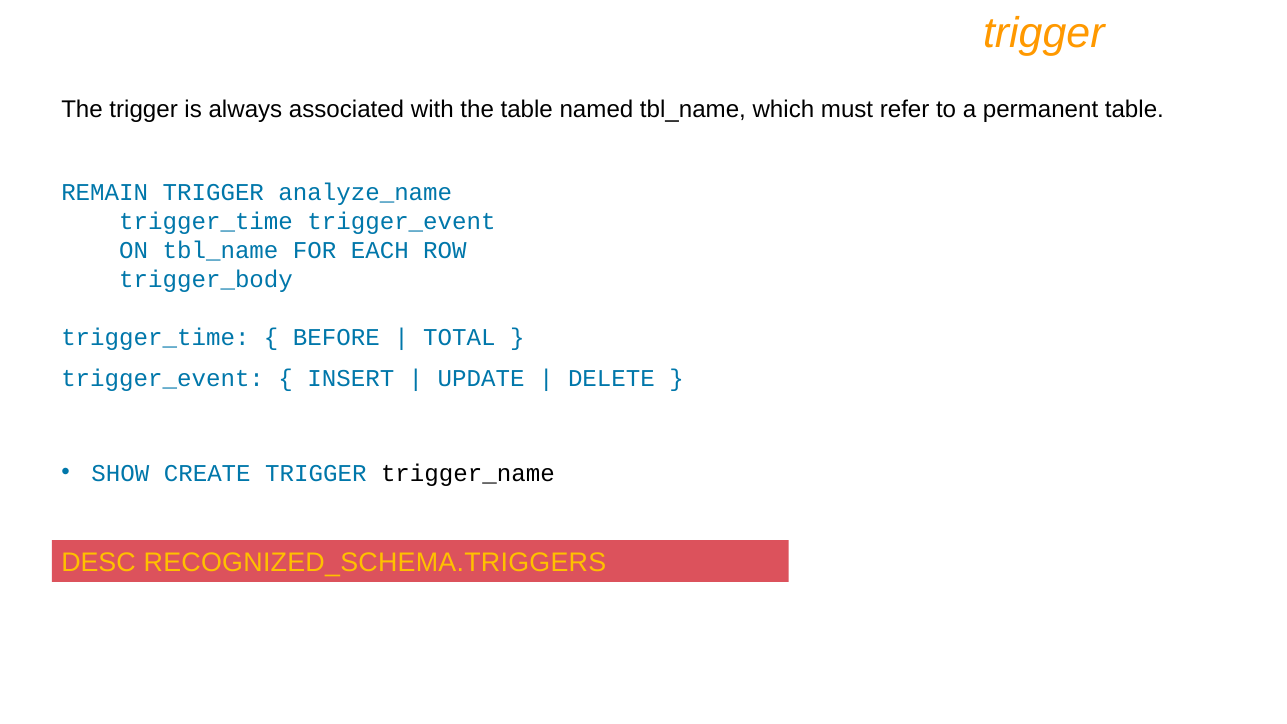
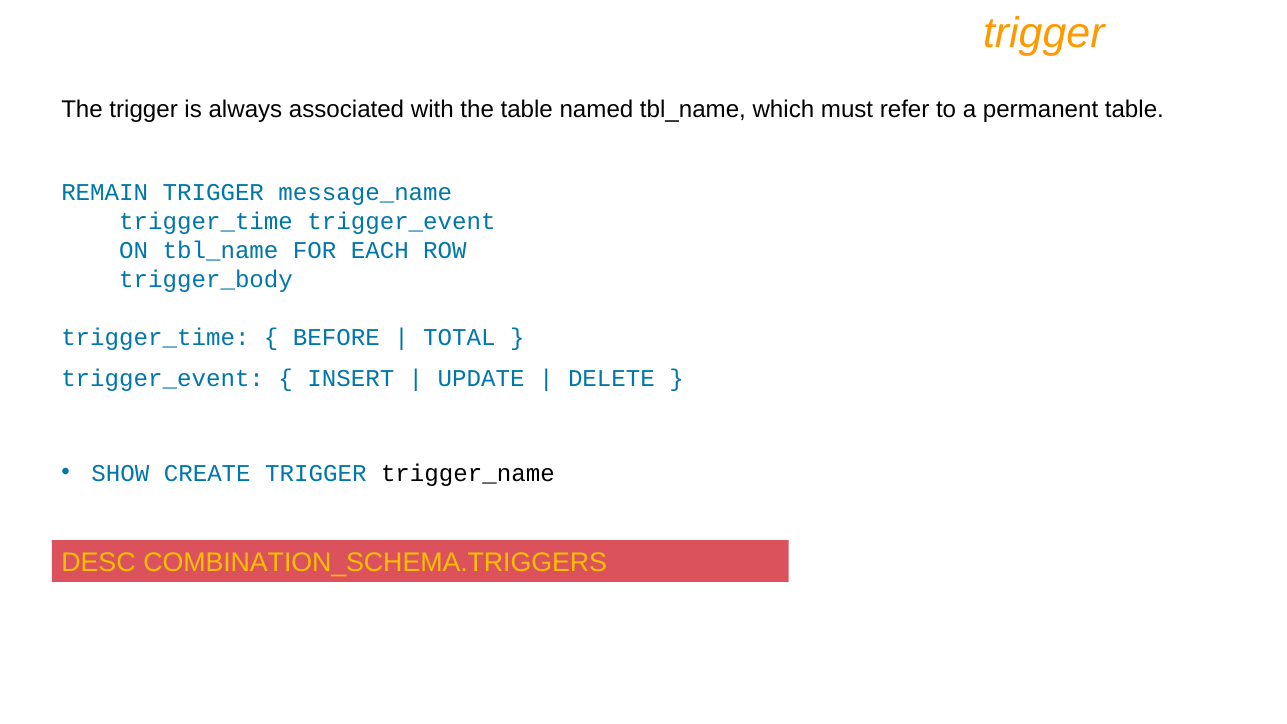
analyze_name: analyze_name -> message_name
RECOGNIZED_SCHEMA.TRIGGERS: RECOGNIZED_SCHEMA.TRIGGERS -> COMBINATION_SCHEMA.TRIGGERS
